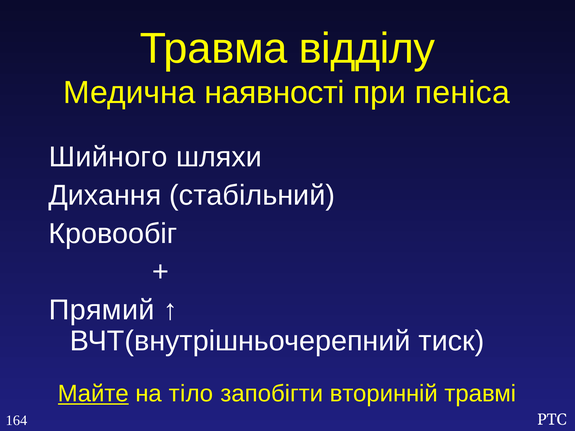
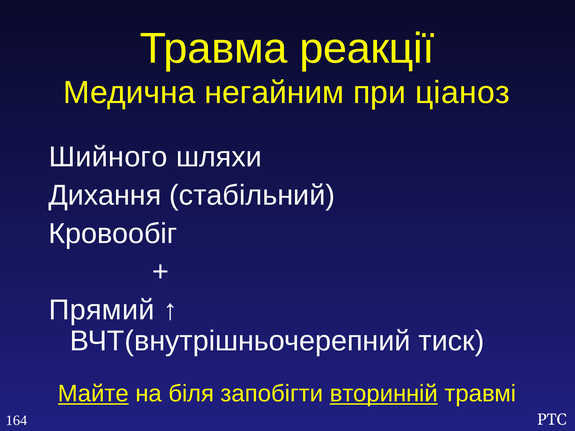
відділу: відділу -> реакції
наявності: наявності -> негайним
пеніса: пеніса -> ціаноз
тіло: тіло -> біля
вторинній underline: none -> present
